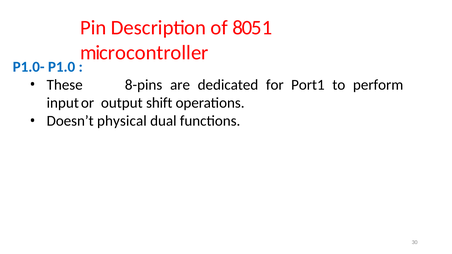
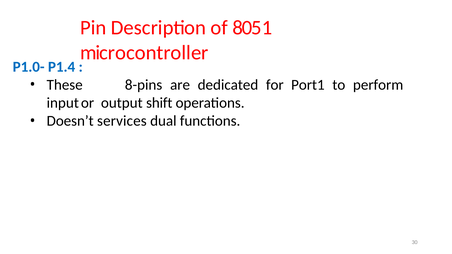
P1.0: P1.0 -> P1.4
physical: physical -> services
